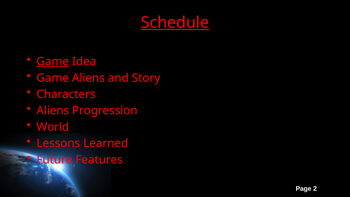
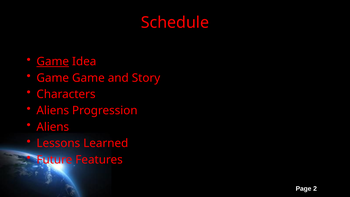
Schedule underline: present -> none
Game Aliens: Aliens -> Game
World at (53, 127): World -> Aliens
